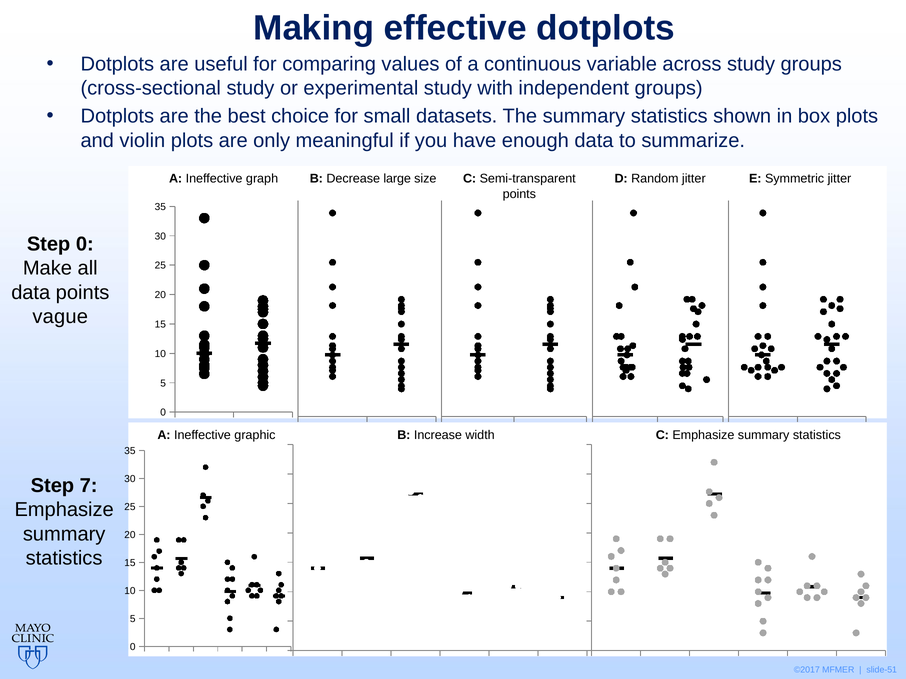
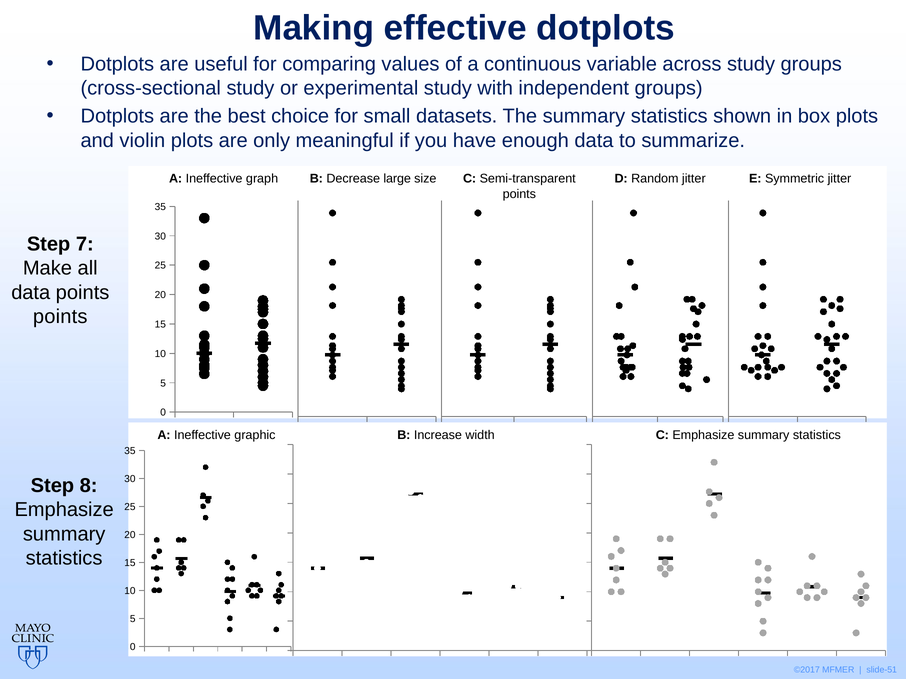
Step 0: 0 -> 7
vague at (60, 317): vague -> points
7: 7 -> 8
